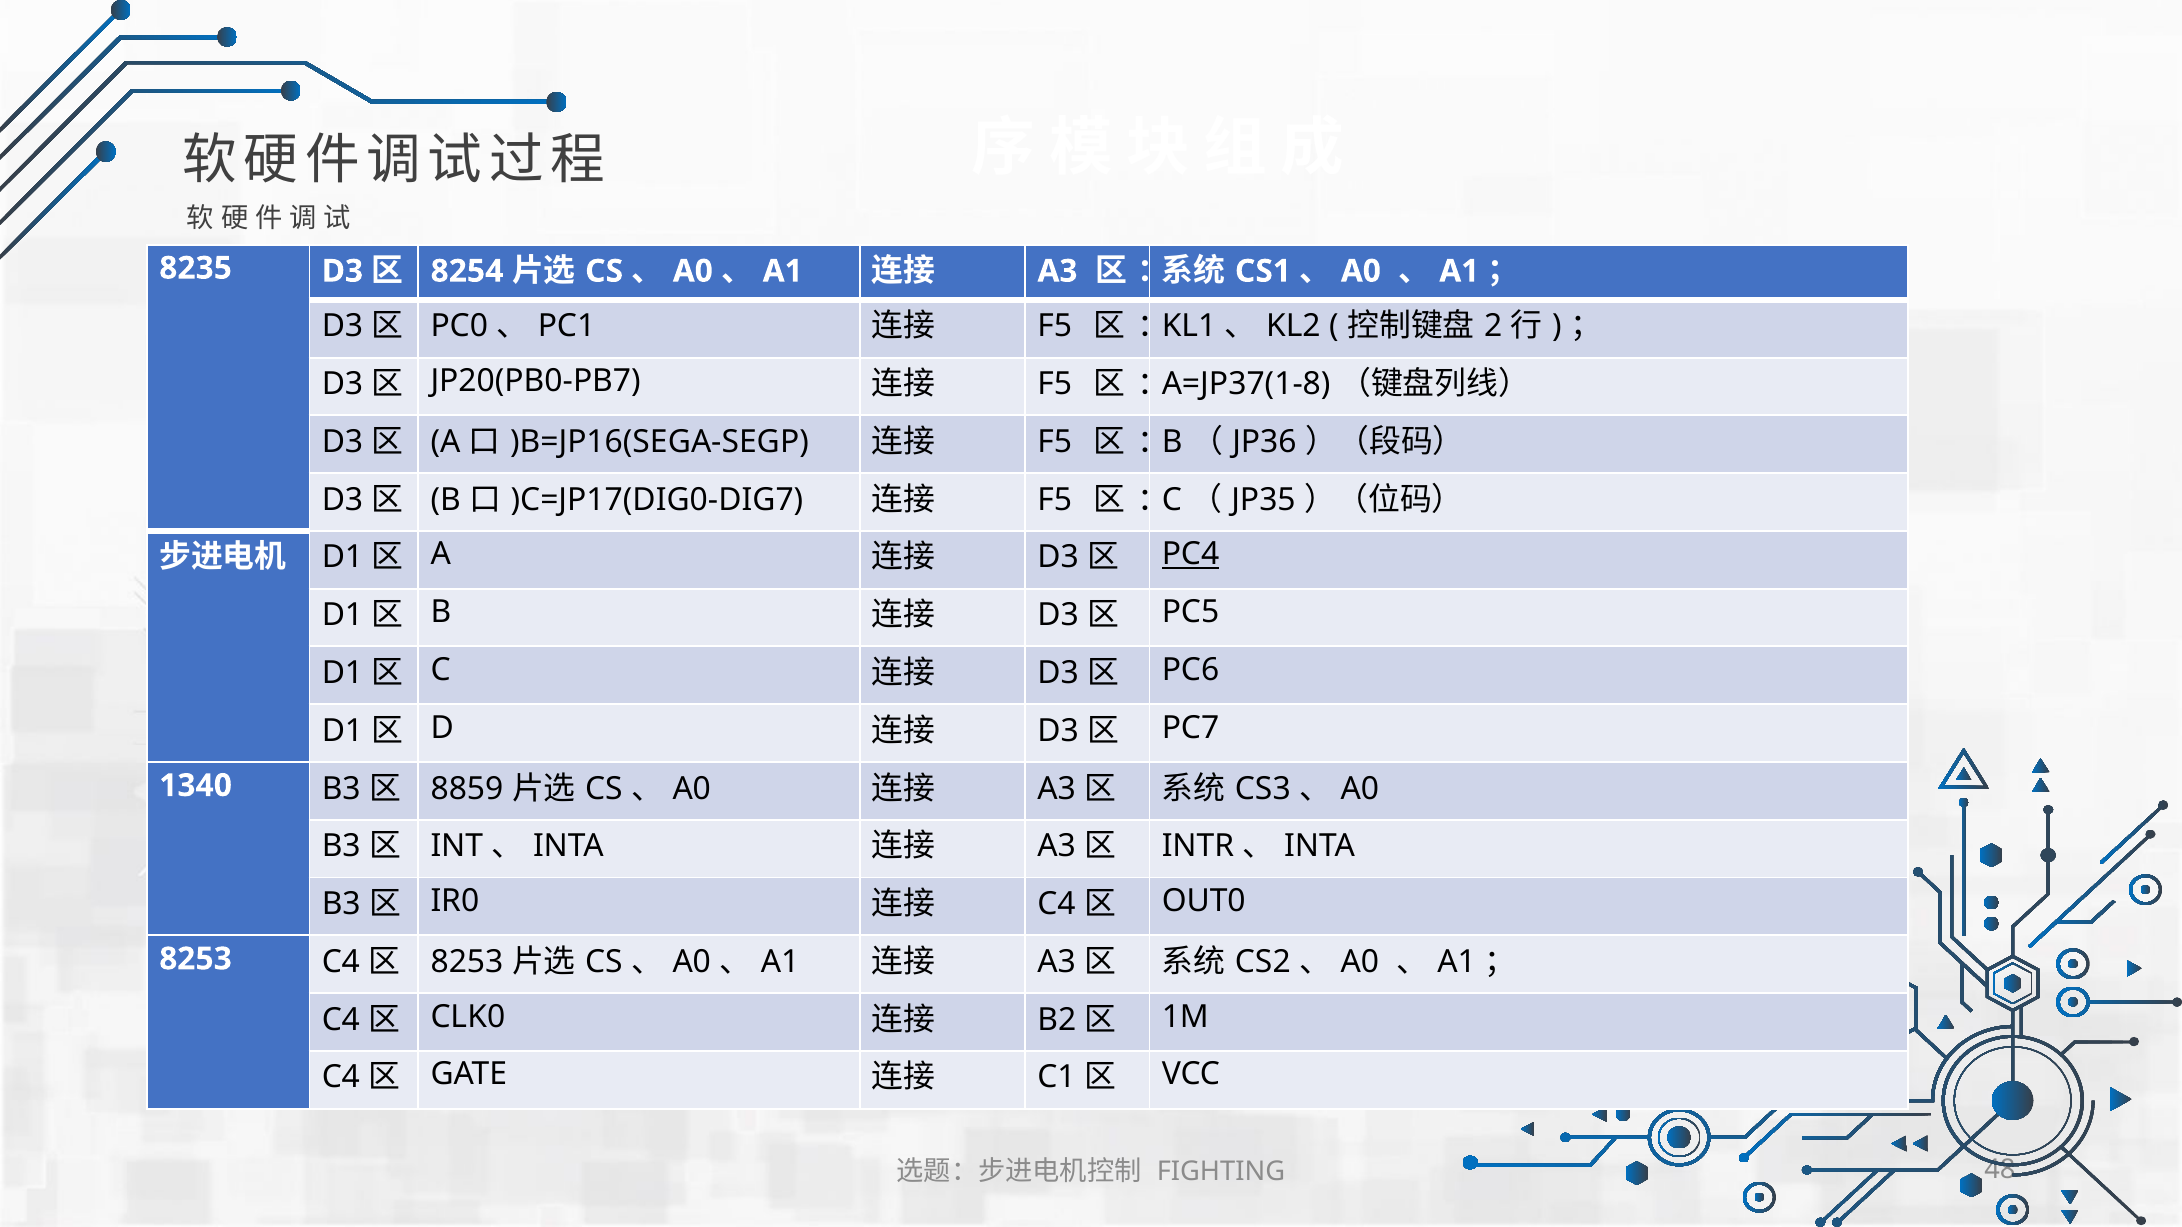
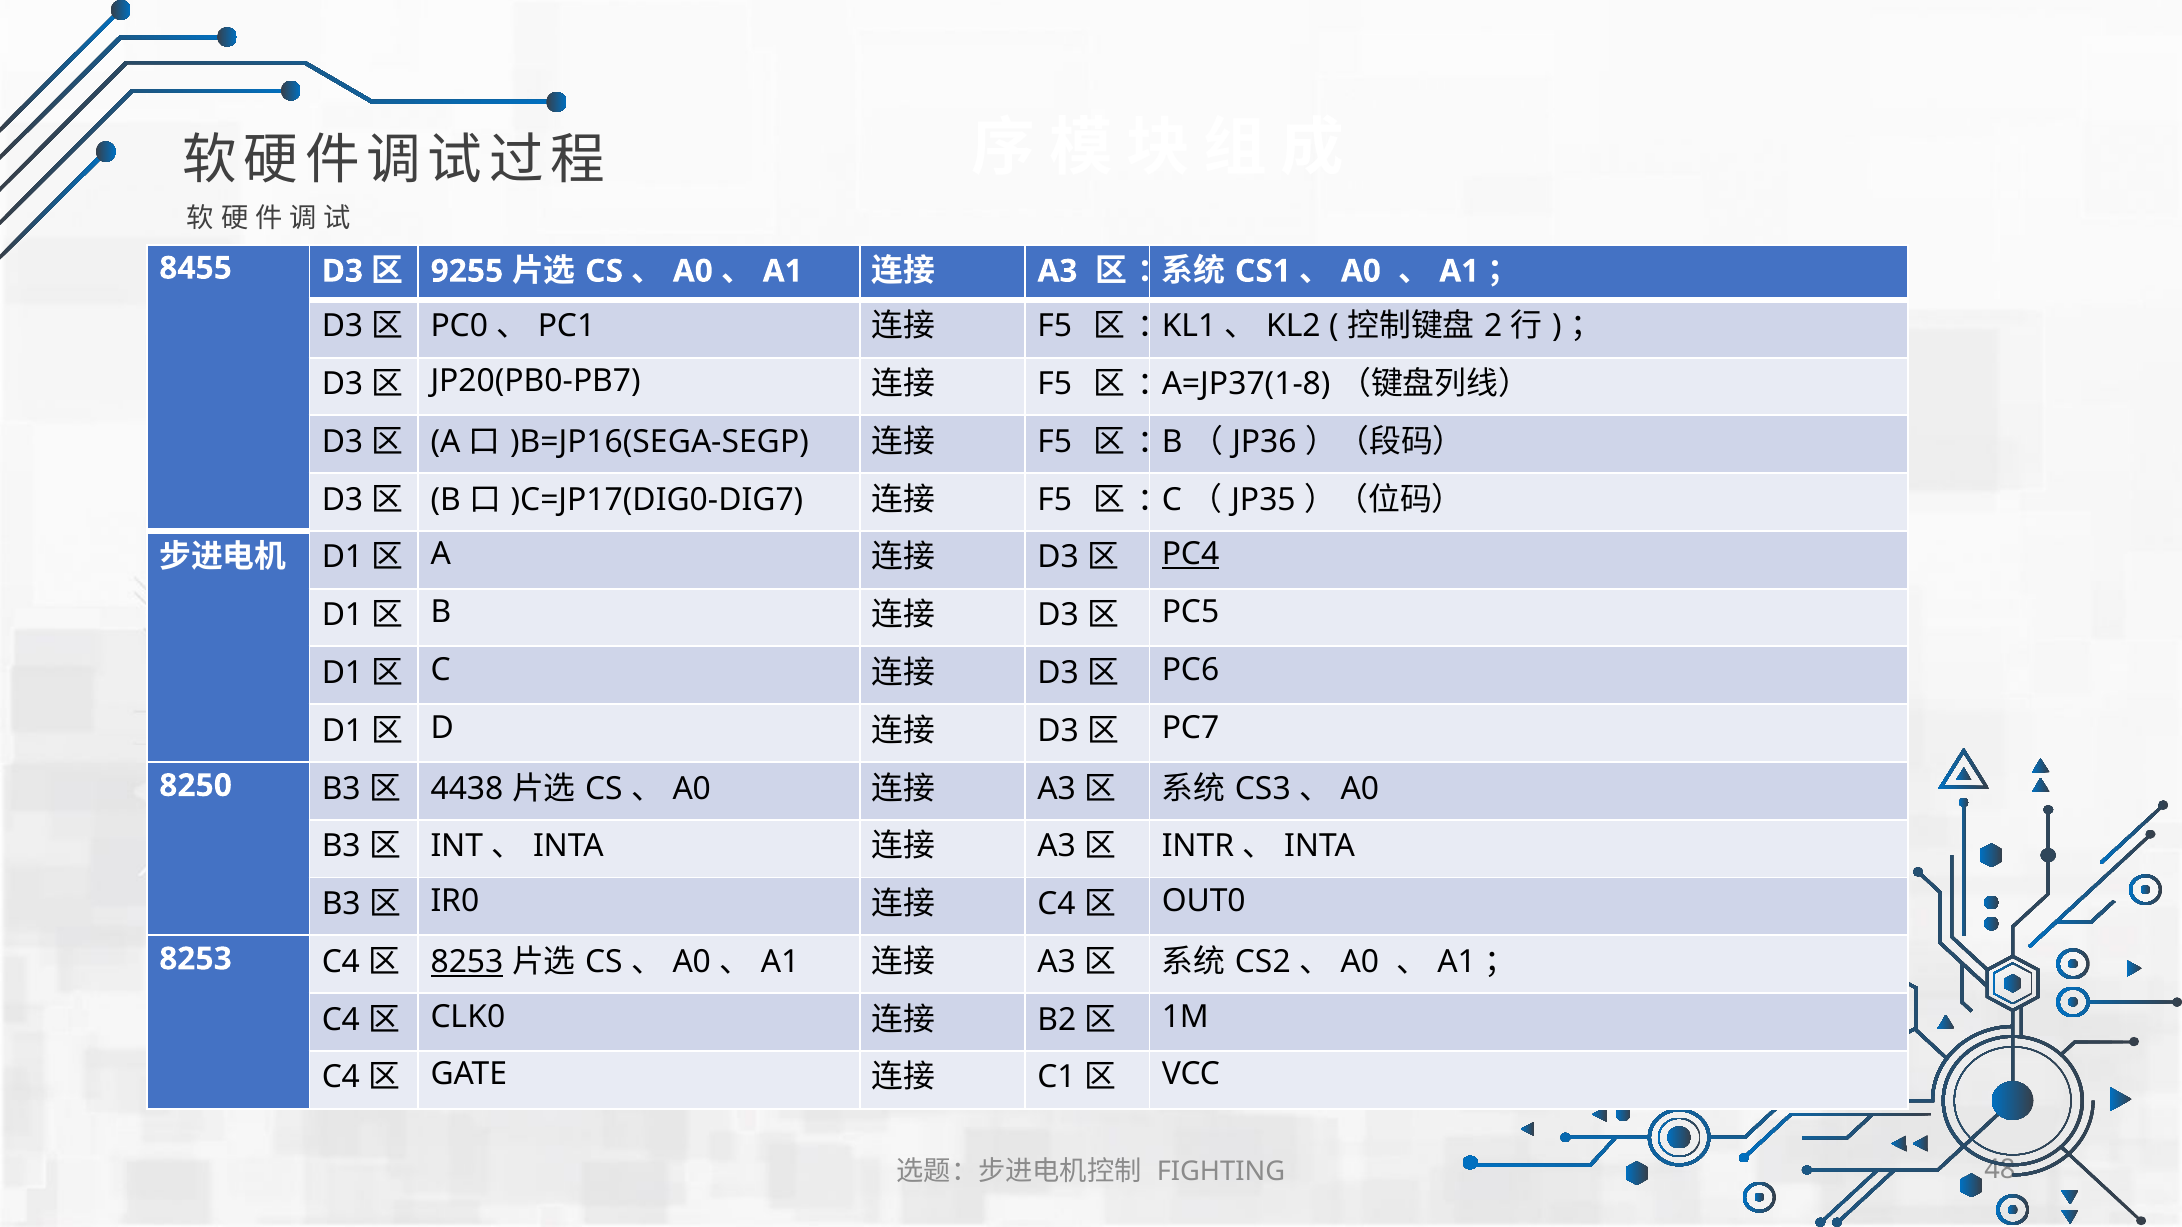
8235: 8235 -> 8455
8254: 8254 -> 9255
1340: 1340 -> 8250
8859: 8859 -> 4438
8253 at (467, 962) underline: none -> present
